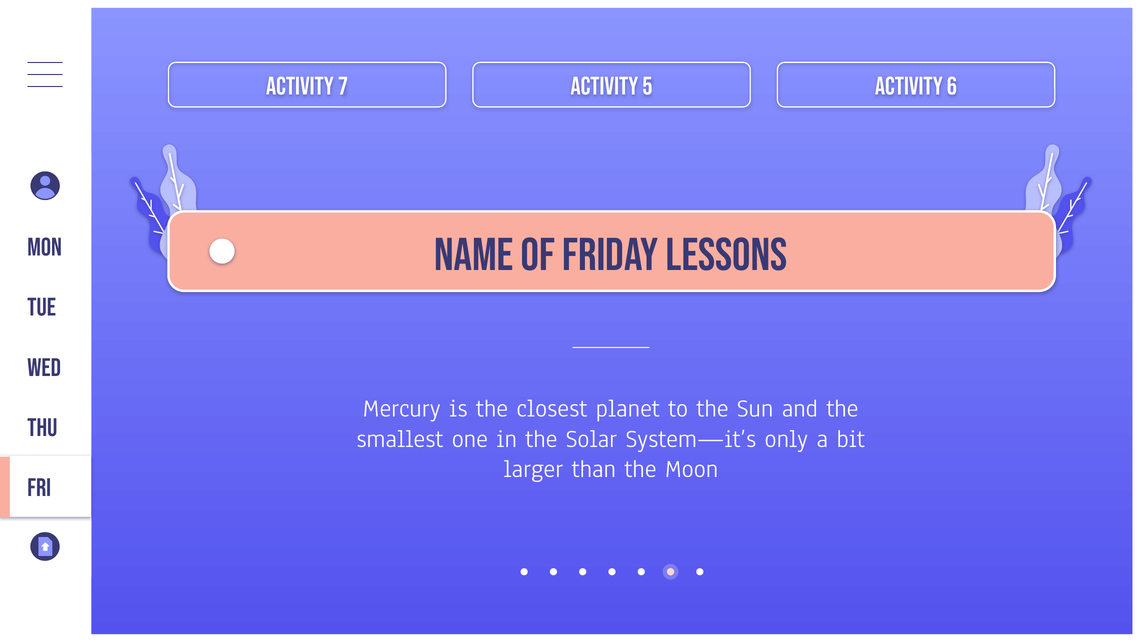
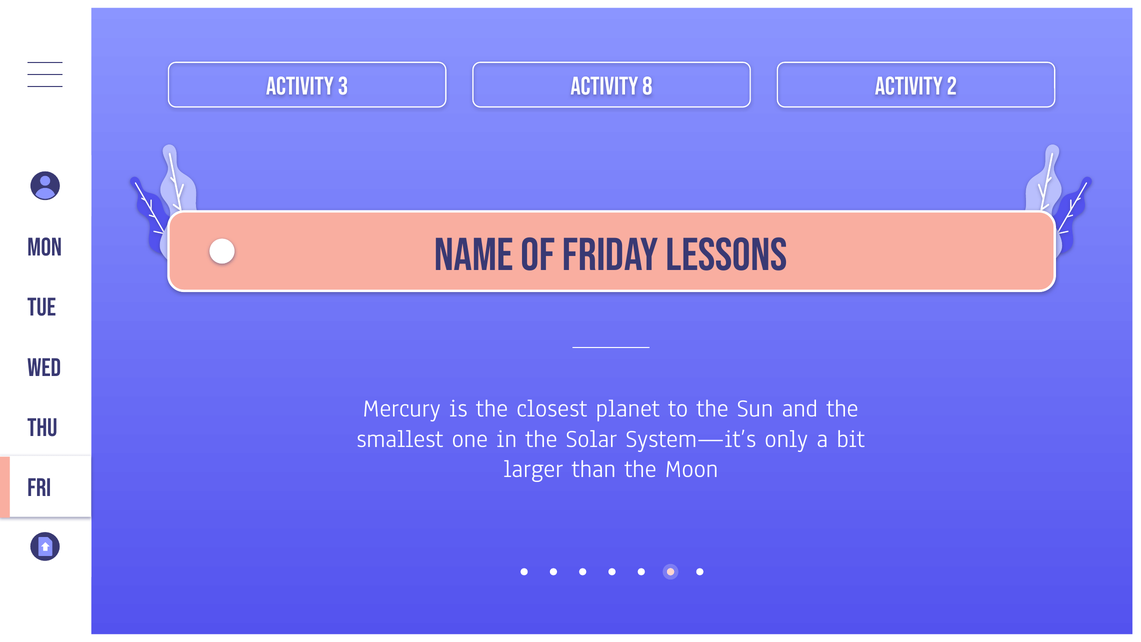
7: 7 -> 3
5: 5 -> 8
6: 6 -> 2
